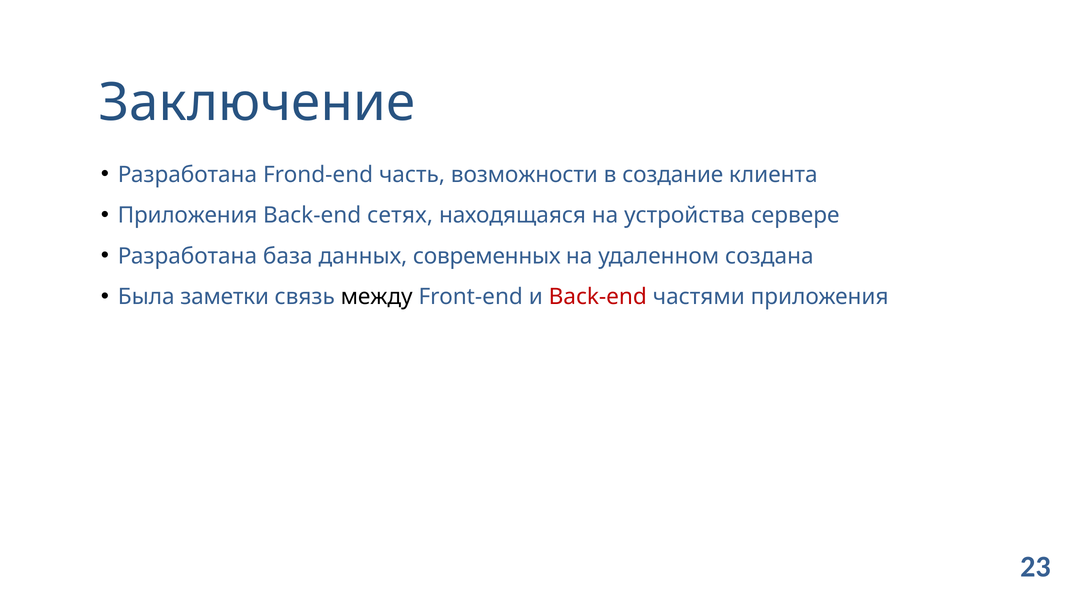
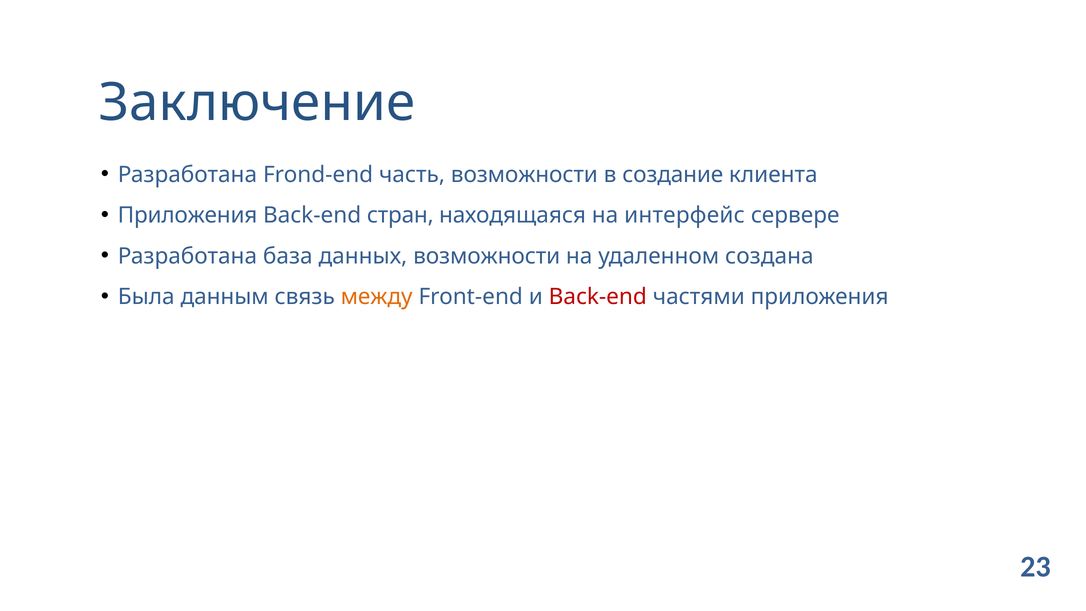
сетях: сетях -> стран
устройства: устройства -> интерфейс
данных современных: современных -> возможности
заметки: заметки -> данным
между colour: black -> orange
